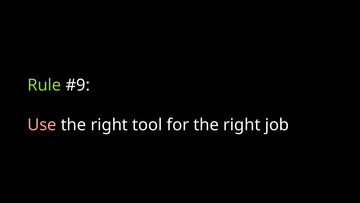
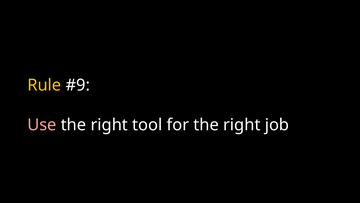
Rule colour: light green -> yellow
